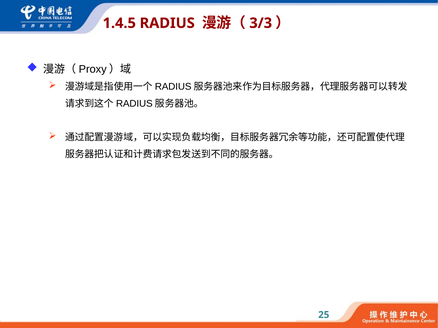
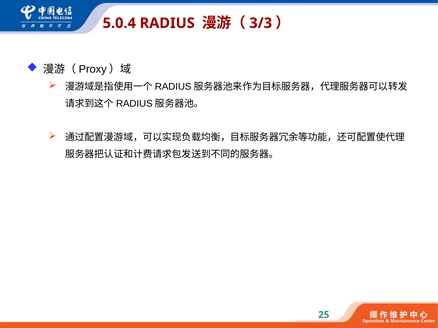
1.4.5: 1.4.5 -> 5.0.4
